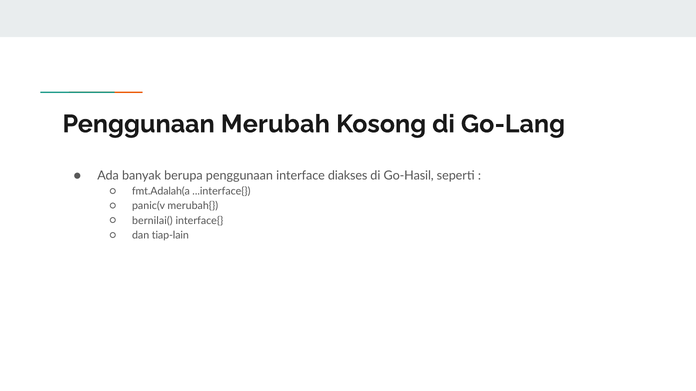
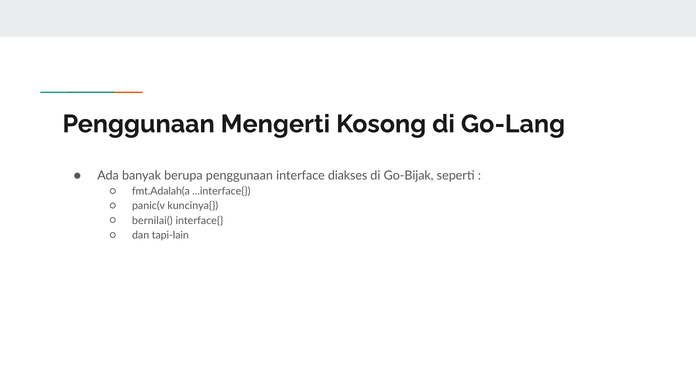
Merubah: Merubah -> Mengerti
Go-Hasil: Go-Hasil -> Go-Bijak
merubah{: merubah{ -> kuncinya{
tiap-lain: tiap-lain -> tapi-lain
